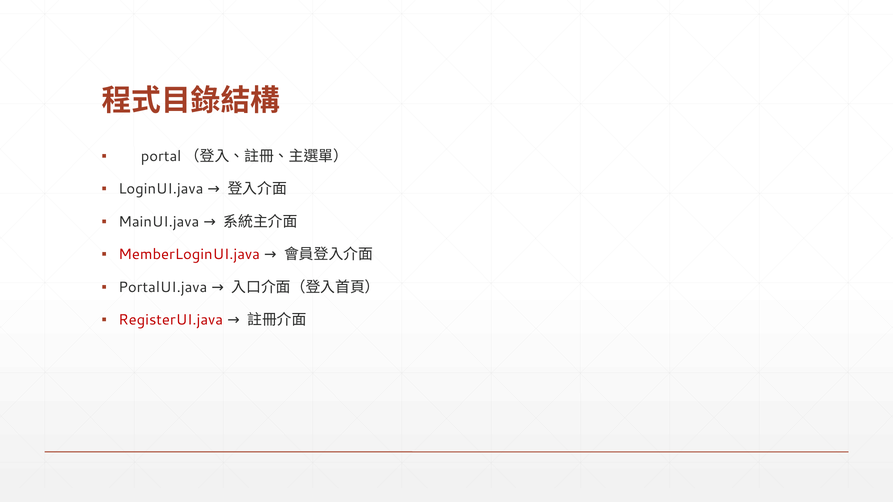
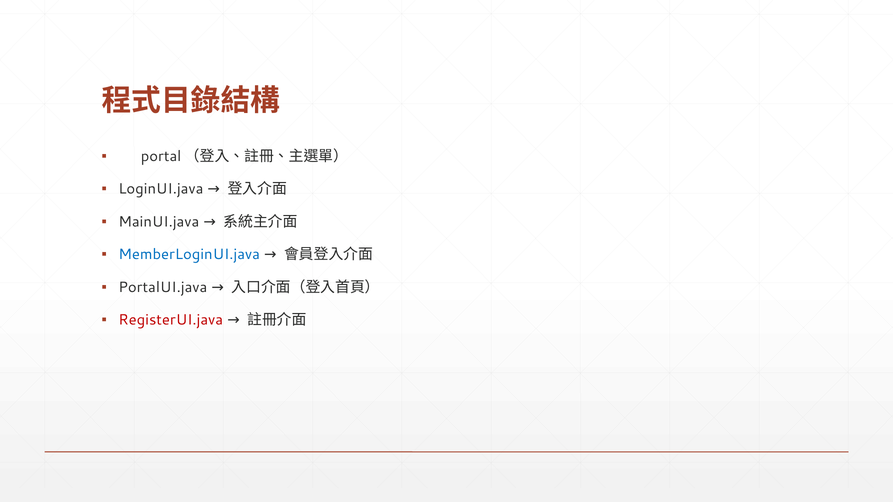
MemberLoginUI.java colour: red -> blue
